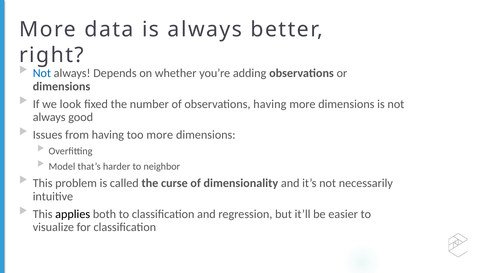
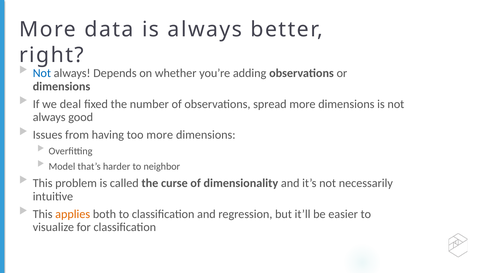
look: look -> deal
observations having: having -> spread
applies colour: black -> orange
